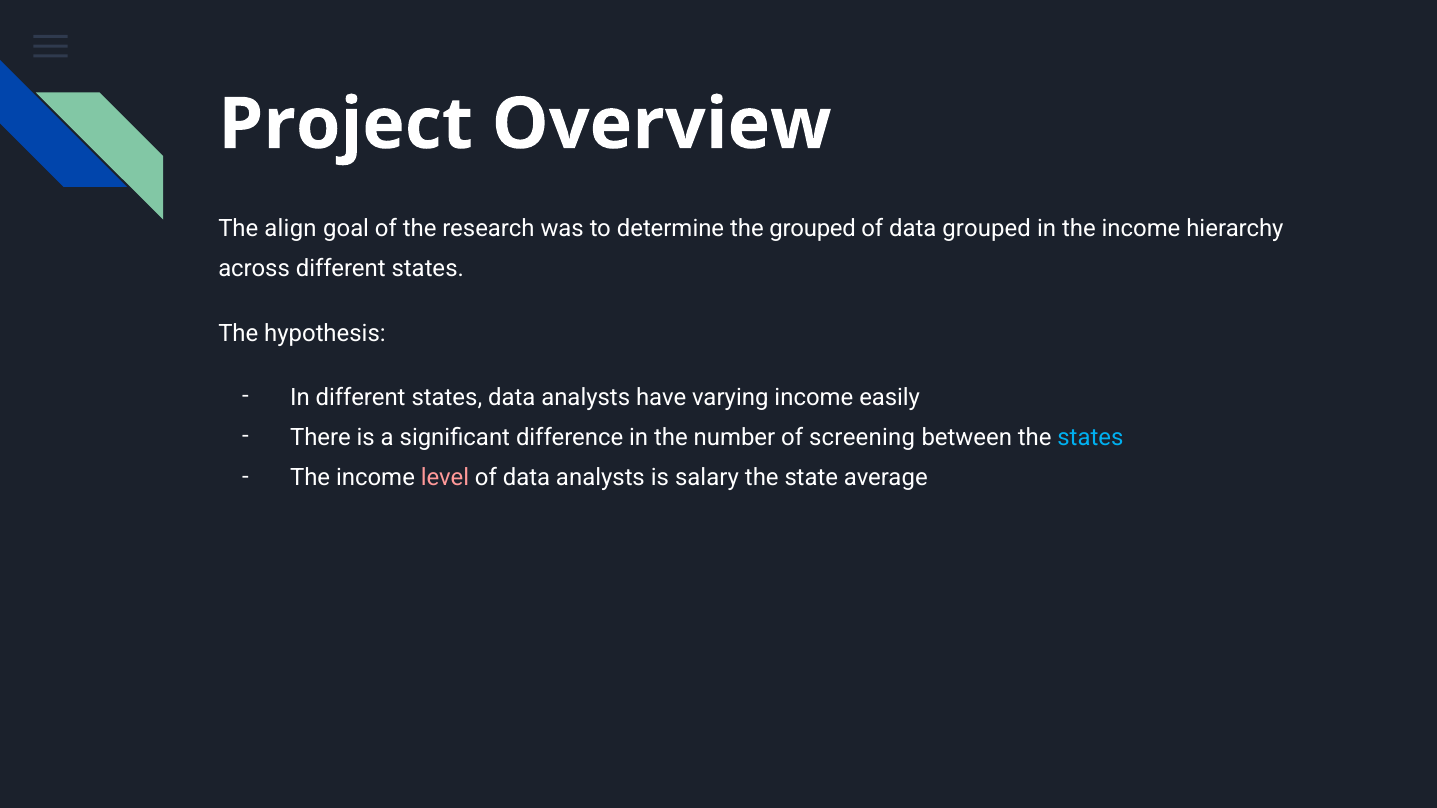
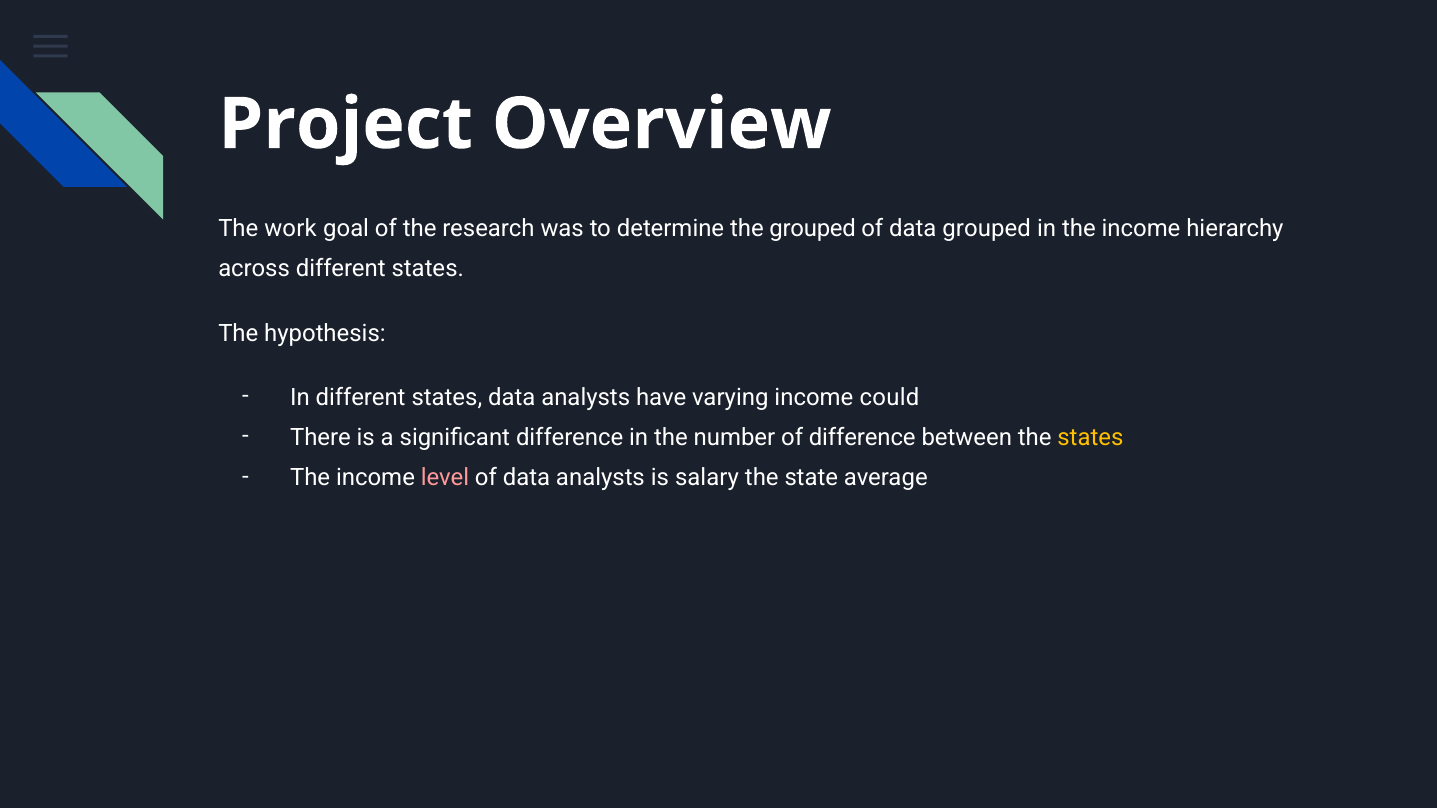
align: align -> work
easily: easily -> could
of screening: screening -> difference
states at (1090, 438) colour: light blue -> yellow
